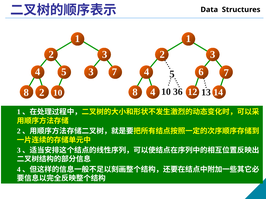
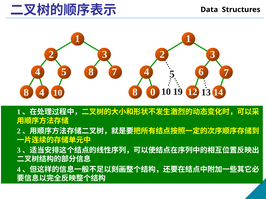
5 3: 3 -> 8
8 4: 4 -> 0
36: 36 -> 19
8 2: 2 -> 4
